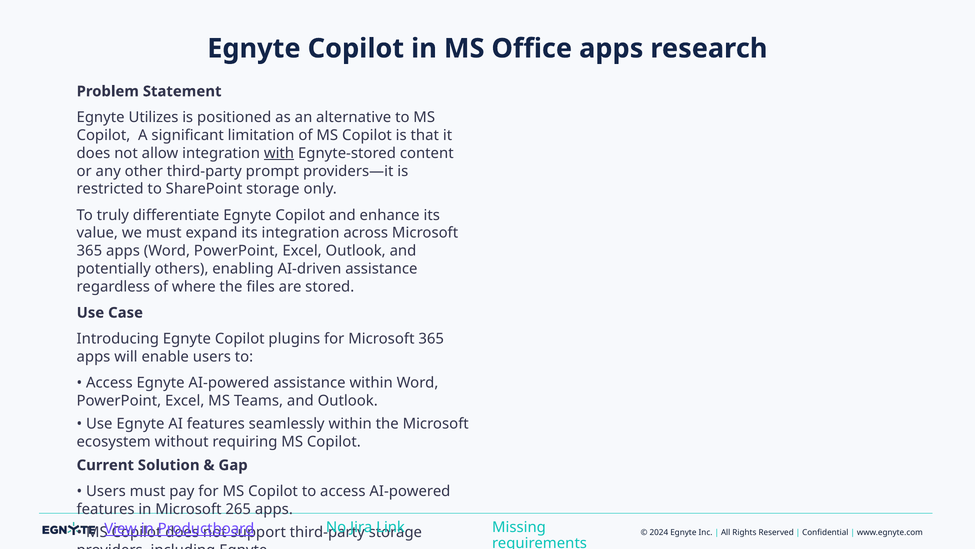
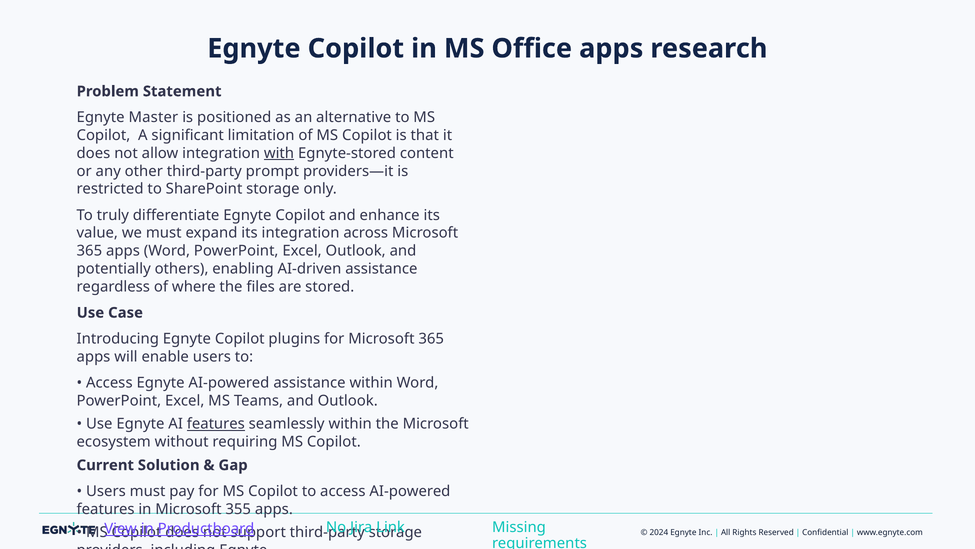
Utilizes: Utilizes -> Master
features at (216, 424) underline: none -> present
265: 265 -> 355
